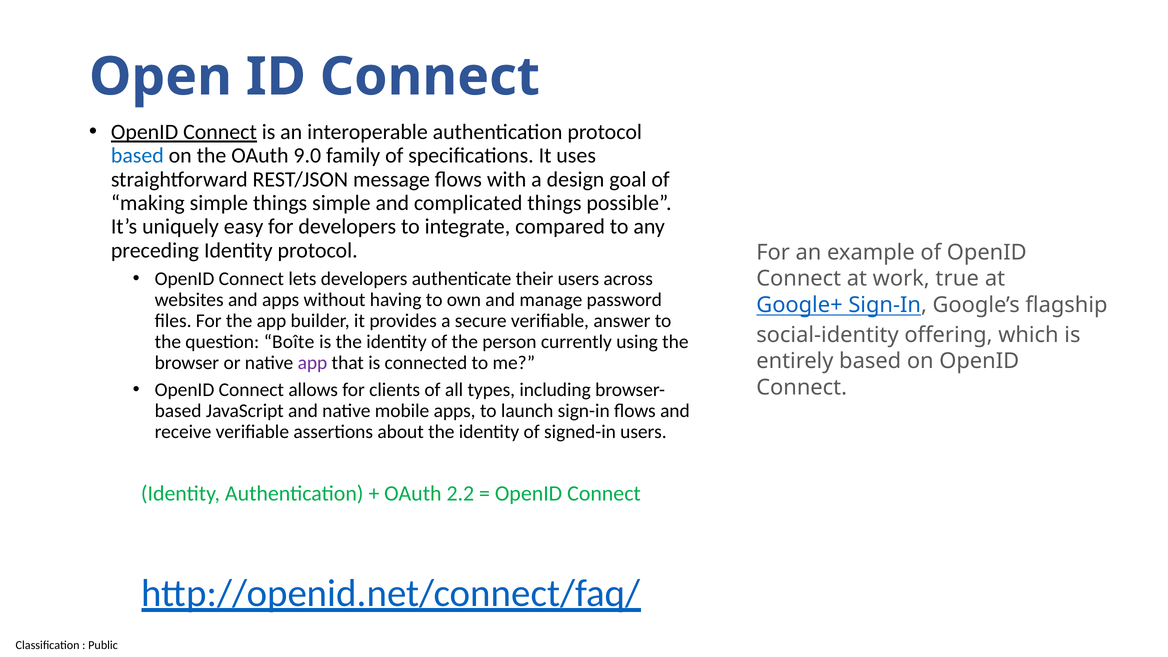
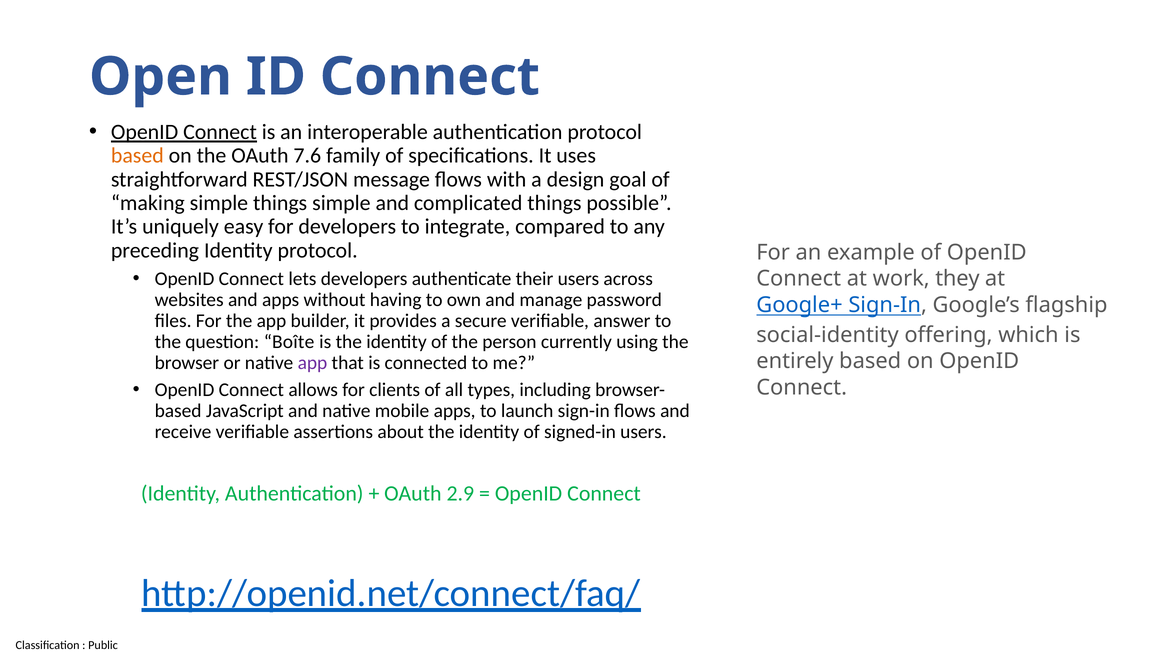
based at (137, 156) colour: blue -> orange
9.0: 9.0 -> 7.6
true: true -> they
2.2: 2.2 -> 2.9
